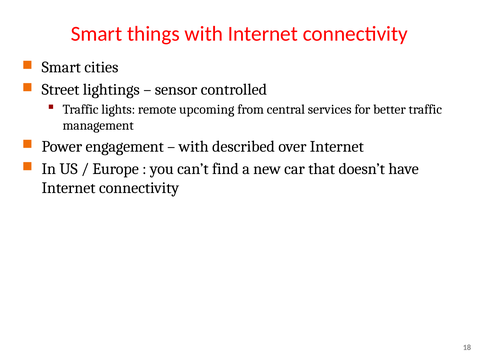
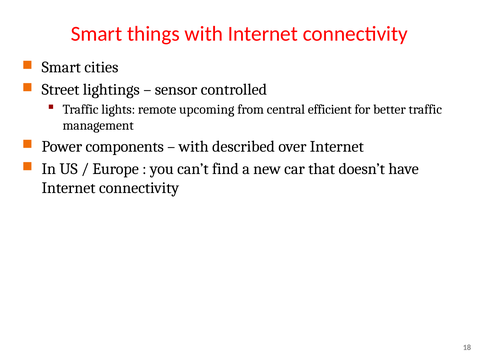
services: services -> efficient
engagement: engagement -> components
